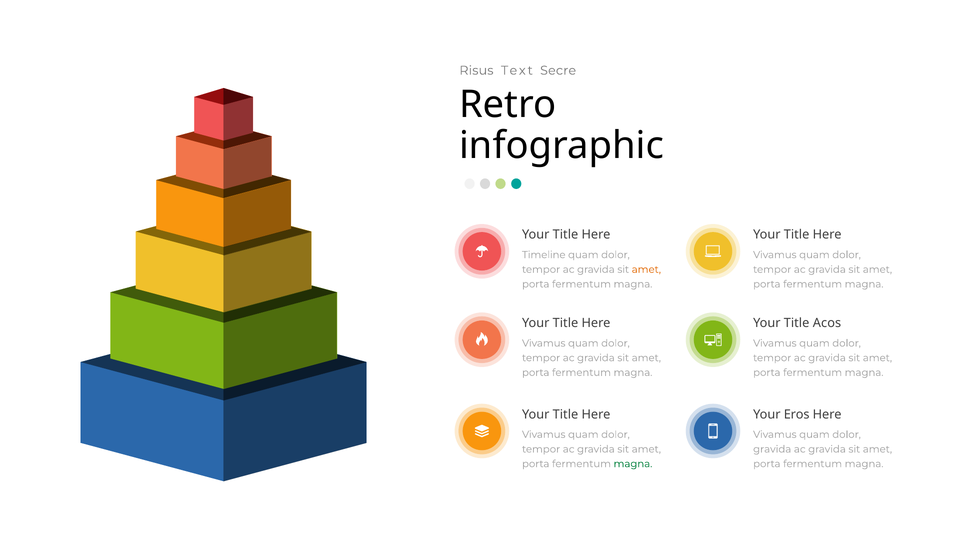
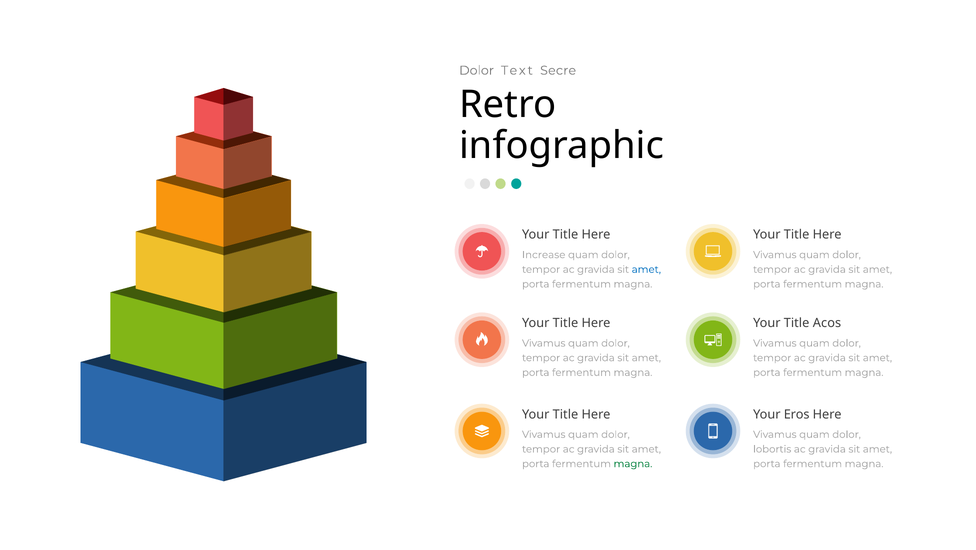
Risus at (476, 70): Risus -> Dolor
Timeline: Timeline -> Increase
amet at (646, 269) colour: orange -> blue
gravida at (772, 449): gravida -> lobortis
